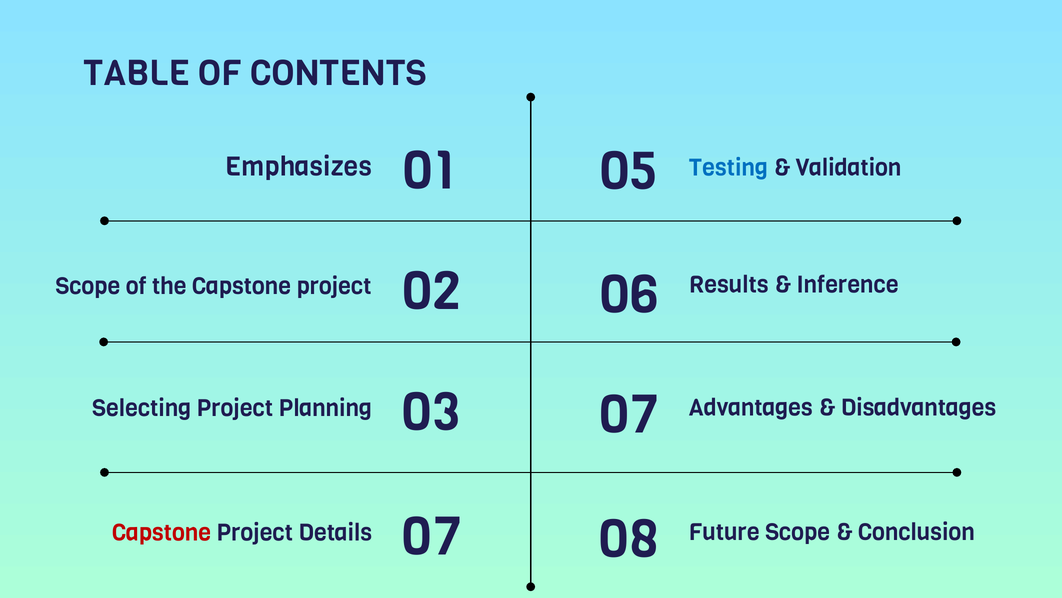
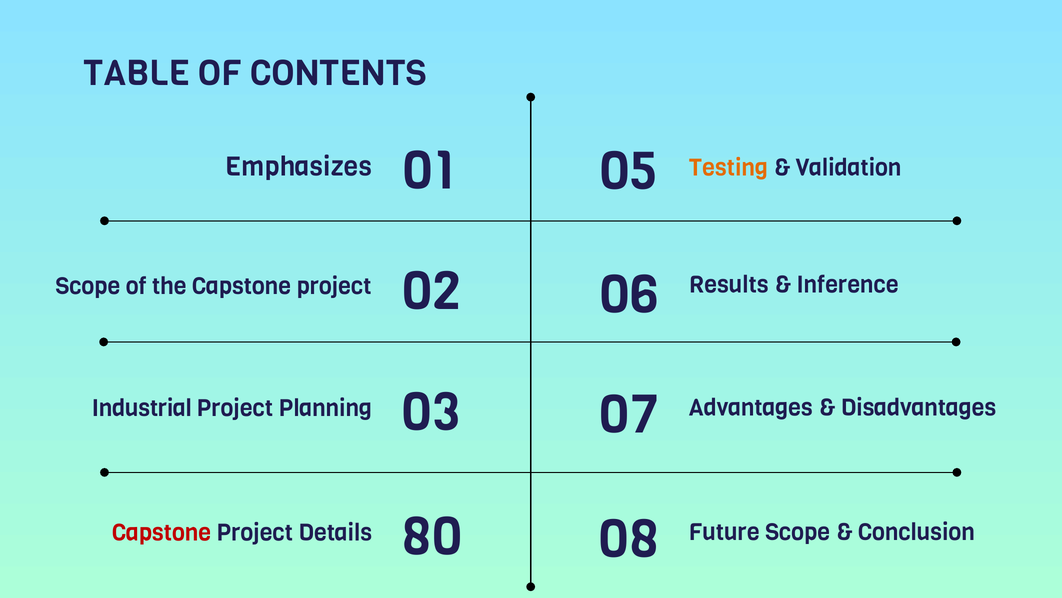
Testing colour: blue -> orange
Selecting: Selecting -> Industrial
Details 07: 07 -> 80
